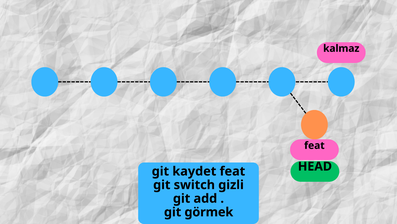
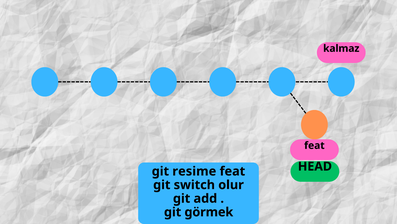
kaydet: kaydet -> resime
gizli: gizli -> olur
